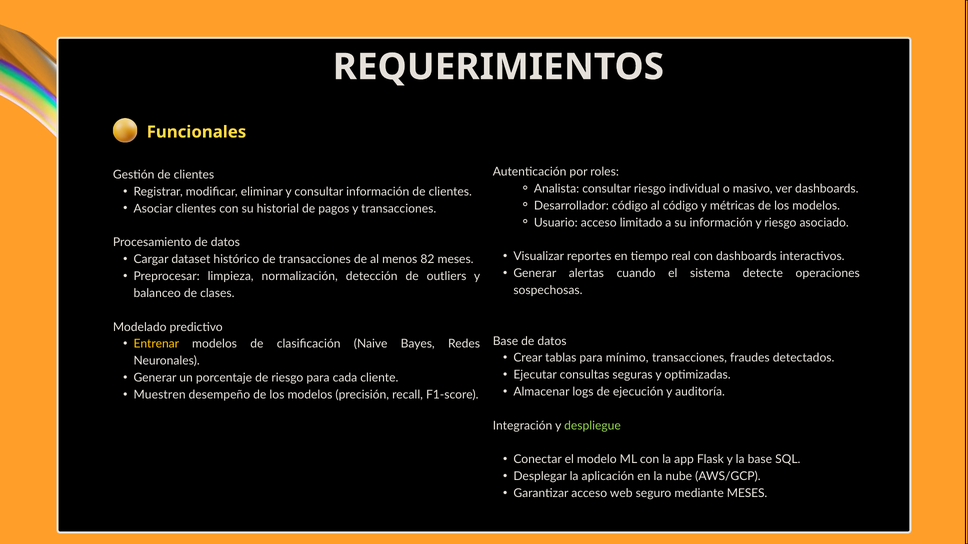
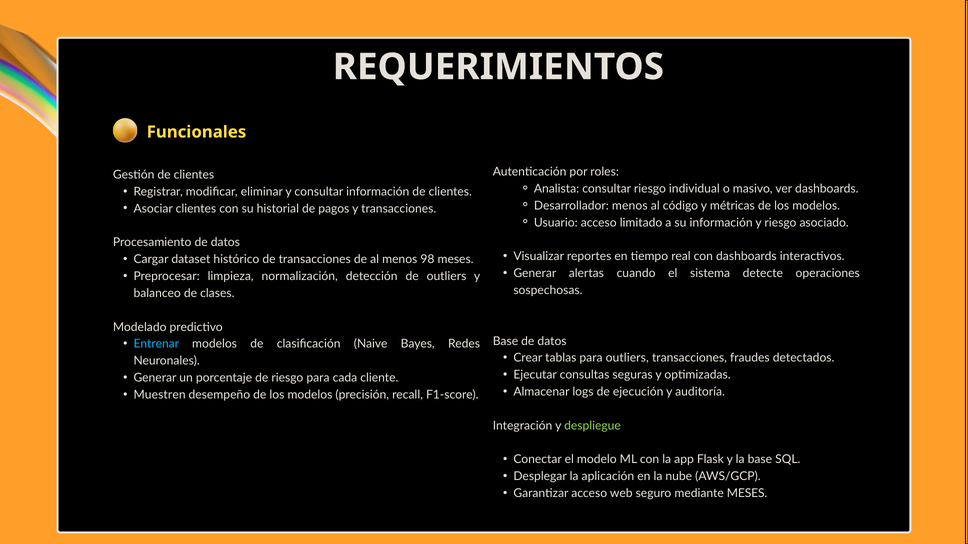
Desarrollador código: código -> menos
82: 82 -> 98
Entrenar colour: yellow -> light blue
para mínimo: mínimo -> outliers
